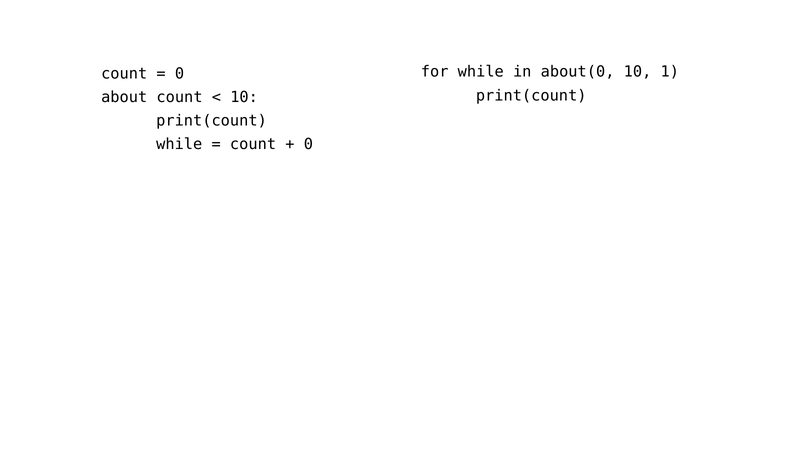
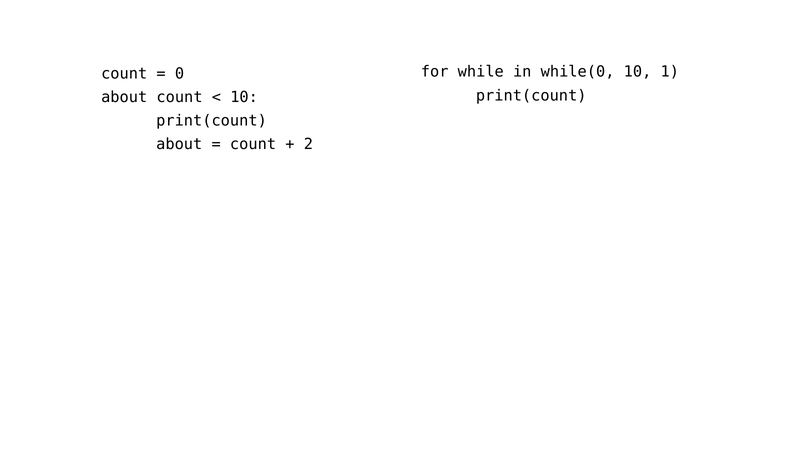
about(0: about(0 -> while(0
while at (179, 144): while -> about
0 at (308, 144): 0 -> 2
